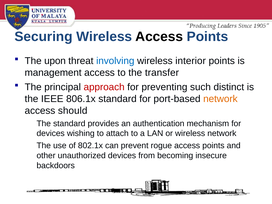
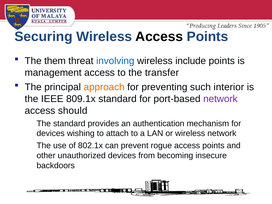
upon: upon -> them
interior: interior -> include
approach colour: red -> orange
distinct: distinct -> interior
806.1x: 806.1x -> 809.1x
network at (220, 99) colour: orange -> purple
